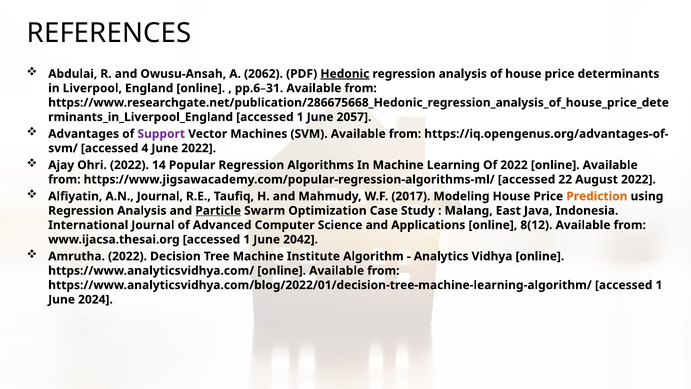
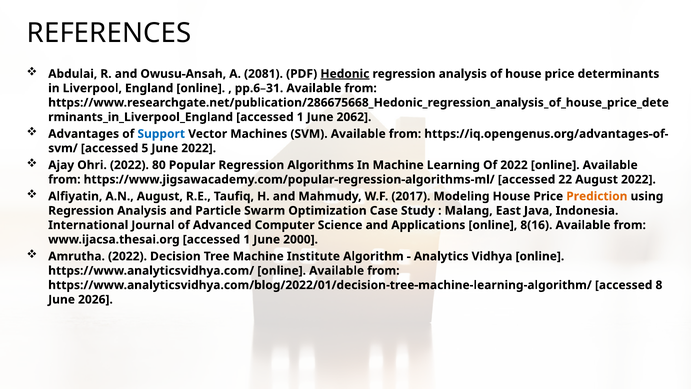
2062: 2062 -> 2081
2057: 2057 -> 2062
Support colour: purple -> blue
4: 4 -> 5
14: 14 -> 80
A.N Journal: Journal -> August
Particle underline: present -> none
8(12: 8(12 -> 8(16
2042: 2042 -> 2000
https://www.analyticsvidhya.com/blog/2022/01/decision-tree-machine-learning-algorithm/ accessed 1: 1 -> 8
2024: 2024 -> 2026
